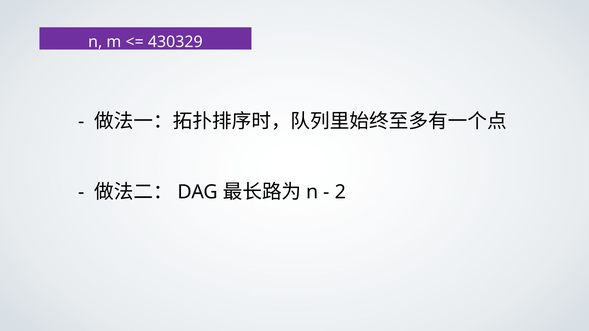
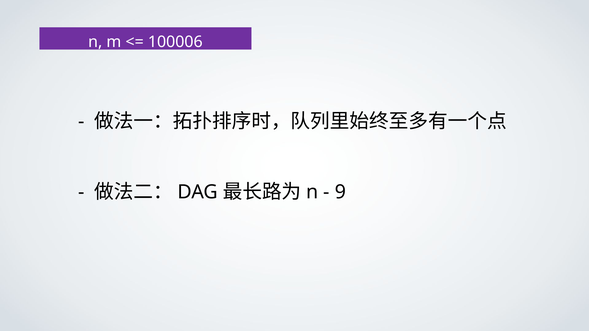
430329: 430329 -> 100006
2: 2 -> 9
